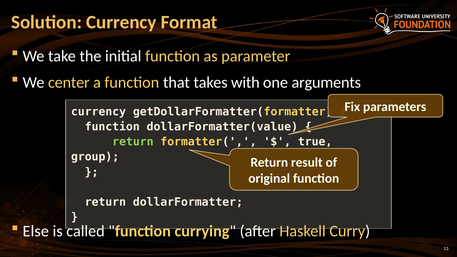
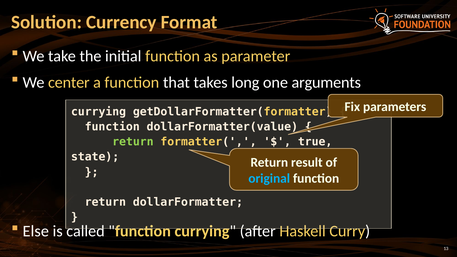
with: with -> long
currency at (99, 112): currency -> currying
group: group -> state
original colour: white -> light blue
